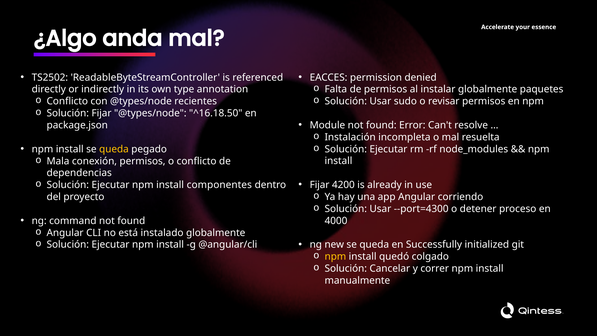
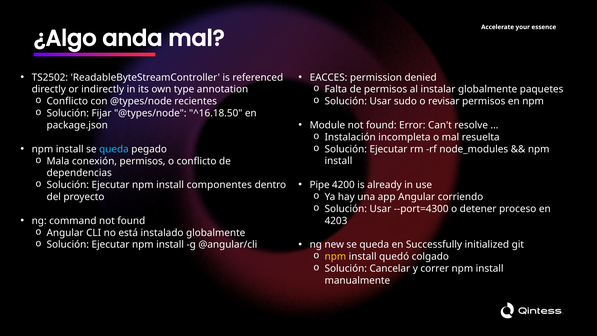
queda at (114, 149) colour: yellow -> light blue
Fijar at (320, 185): Fijar -> Pipe
4000: 4000 -> 4203
